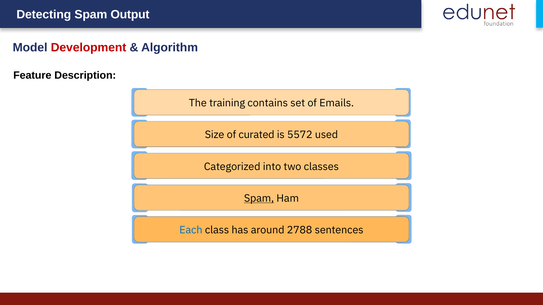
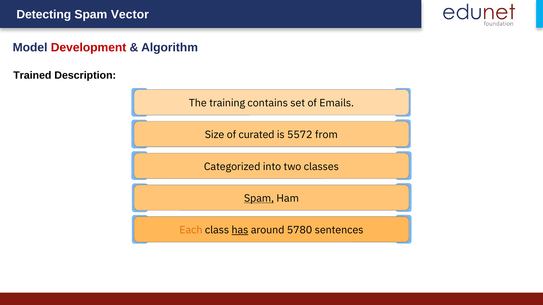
Output: Output -> Vector
Feature: Feature -> Trained
used: used -> from
Each colour: blue -> orange
has underline: none -> present
2788: 2788 -> 5780
